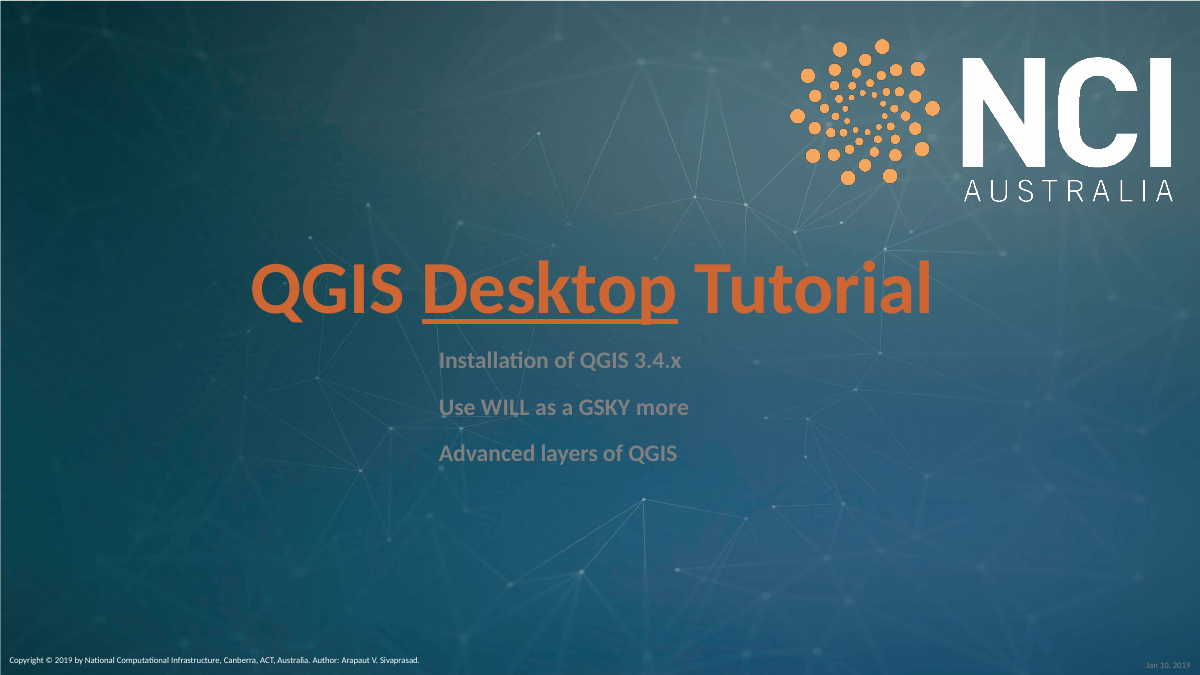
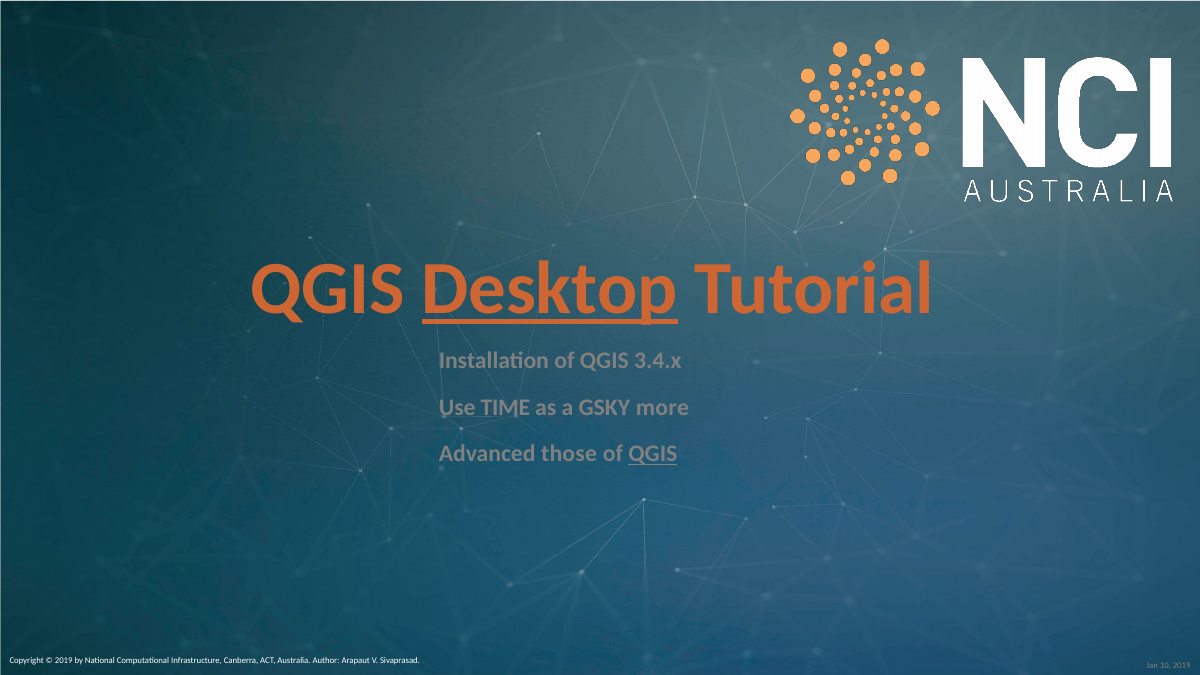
WILL: WILL -> TIME
layers: layers -> those
QGIS at (653, 454) underline: none -> present
